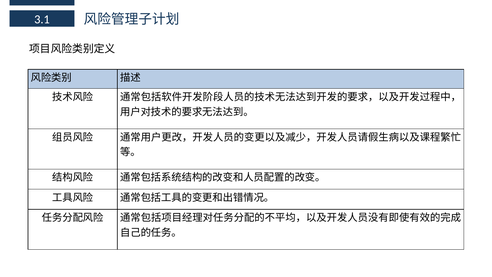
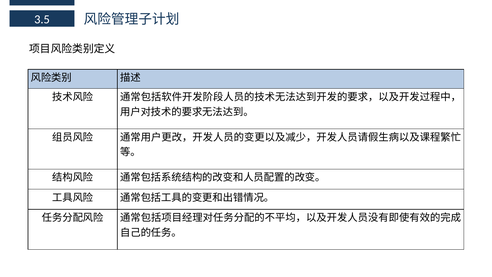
3.1: 3.1 -> 3.5
